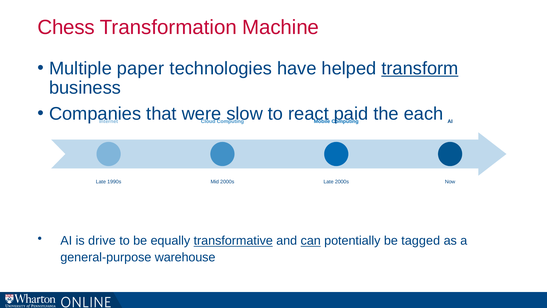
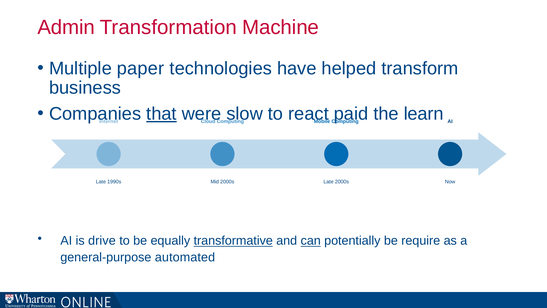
Chess: Chess -> Admin
transform underline: present -> none
that underline: none -> present
each: each -> learn
tagged: tagged -> require
warehouse: warehouse -> automated
